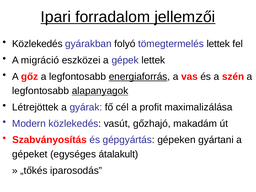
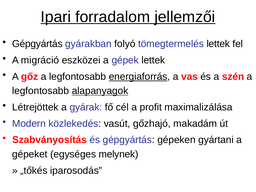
Közlekedés at (37, 44): Közlekedés -> Gépgyártás
átalakult: átalakult -> melynek
